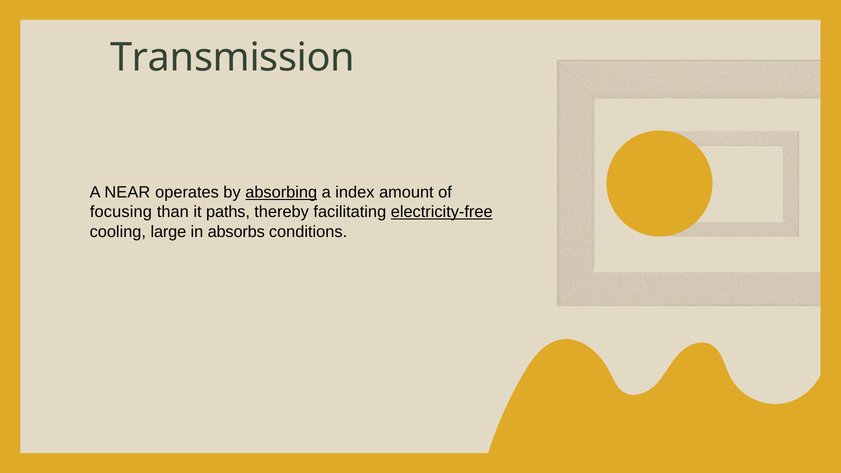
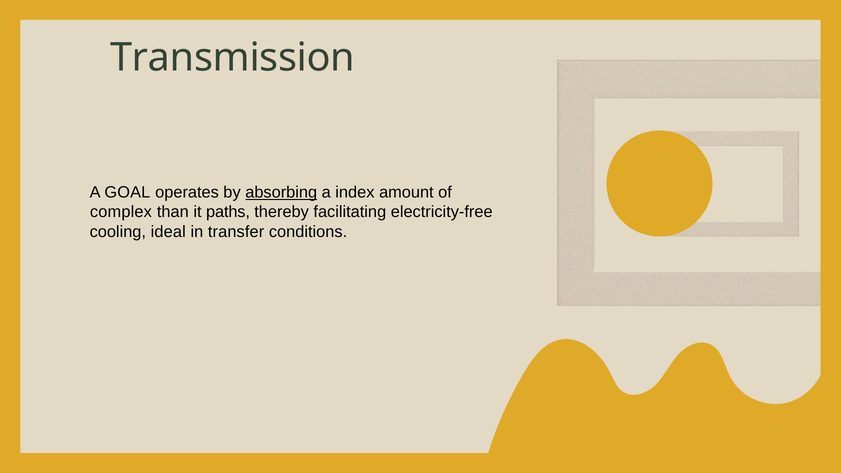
NEAR: NEAR -> GOAL
focusing: focusing -> complex
electricity-free underline: present -> none
large: large -> ideal
absorbs: absorbs -> transfer
